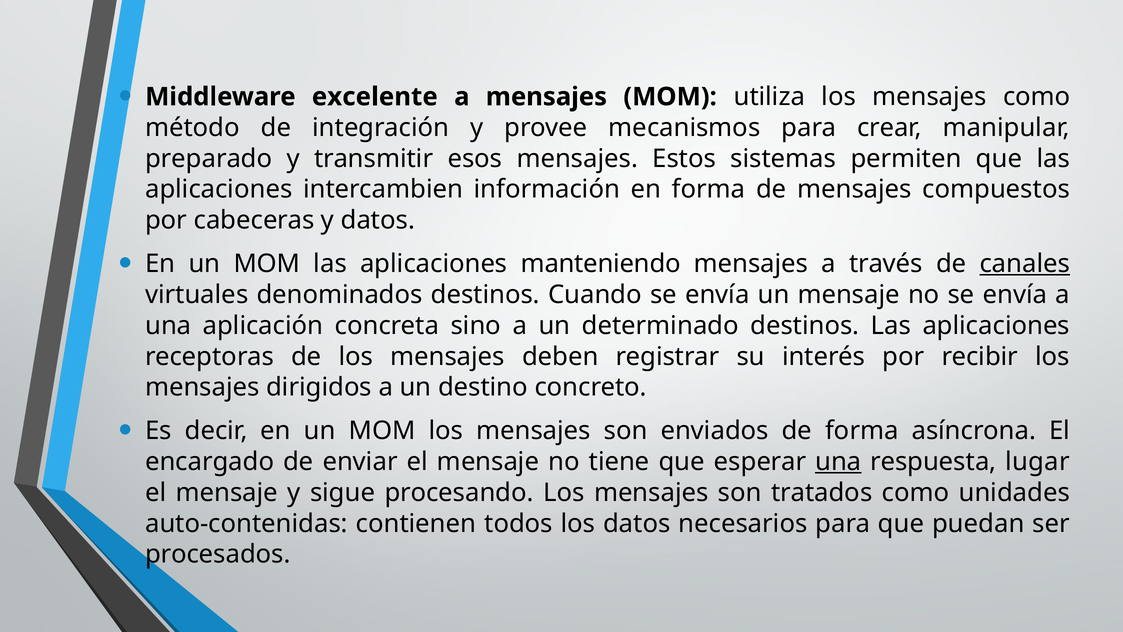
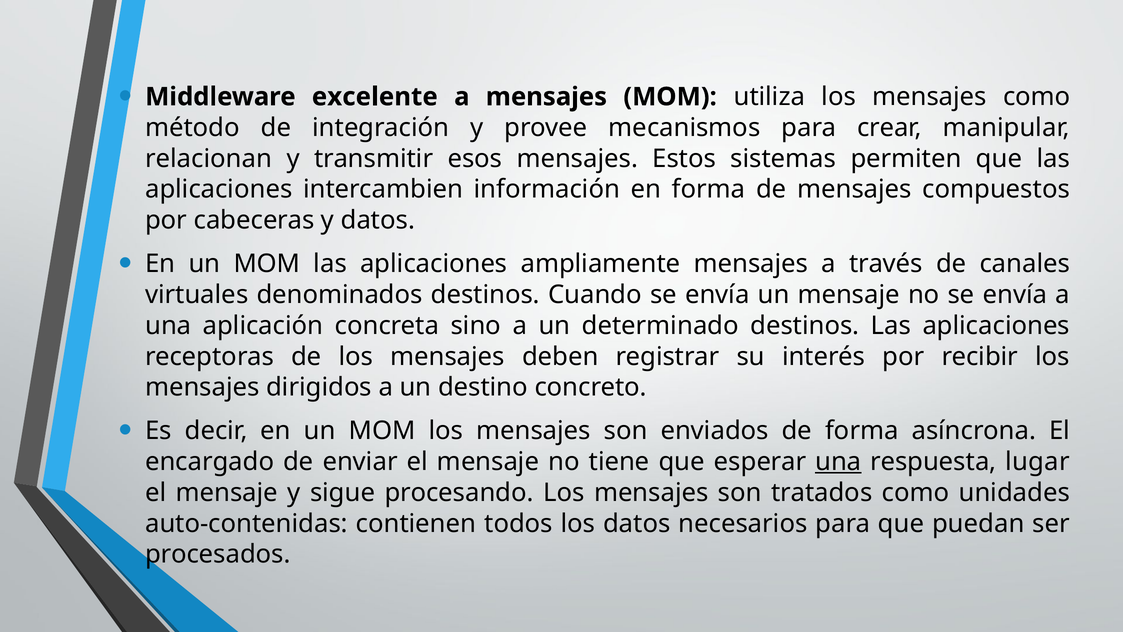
preparado: preparado -> relacionan
manteniendo: manteniendo -> ampliamente
canales underline: present -> none
